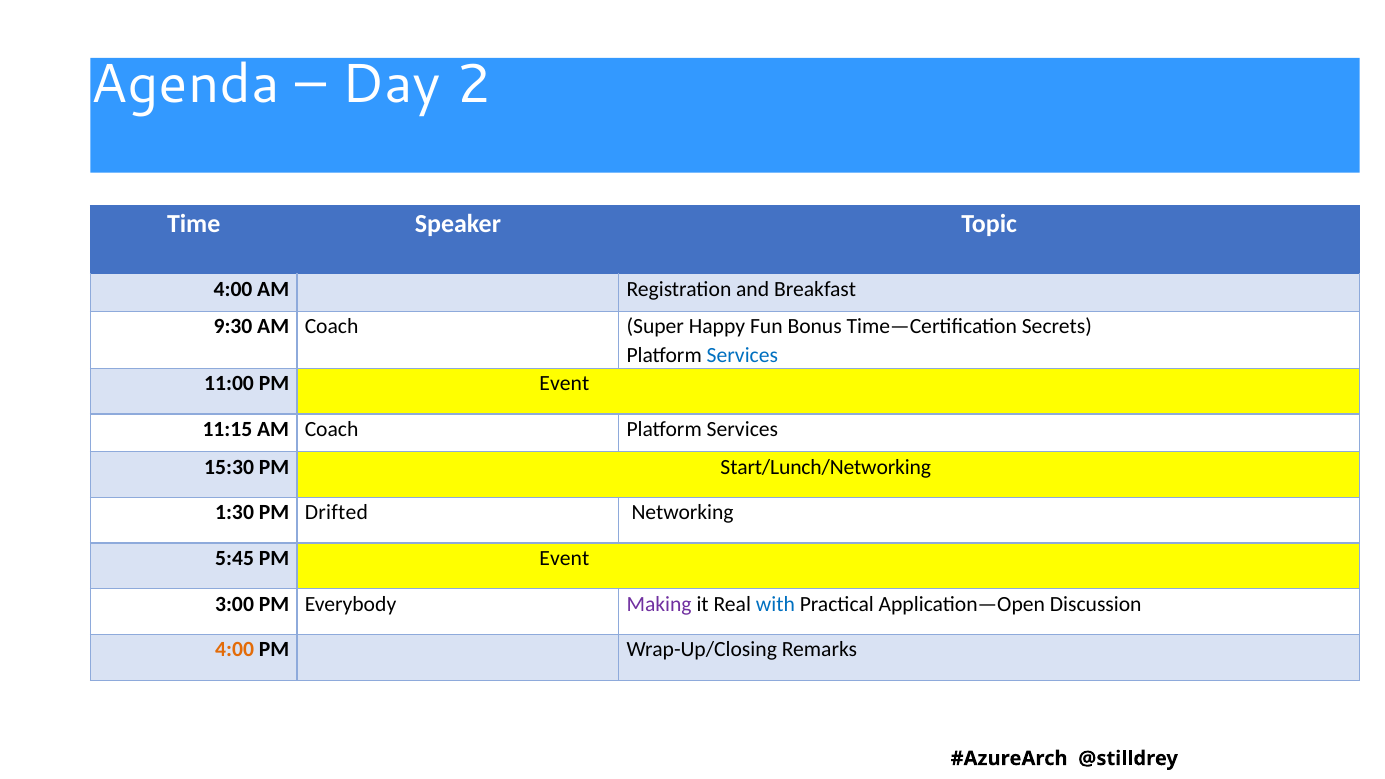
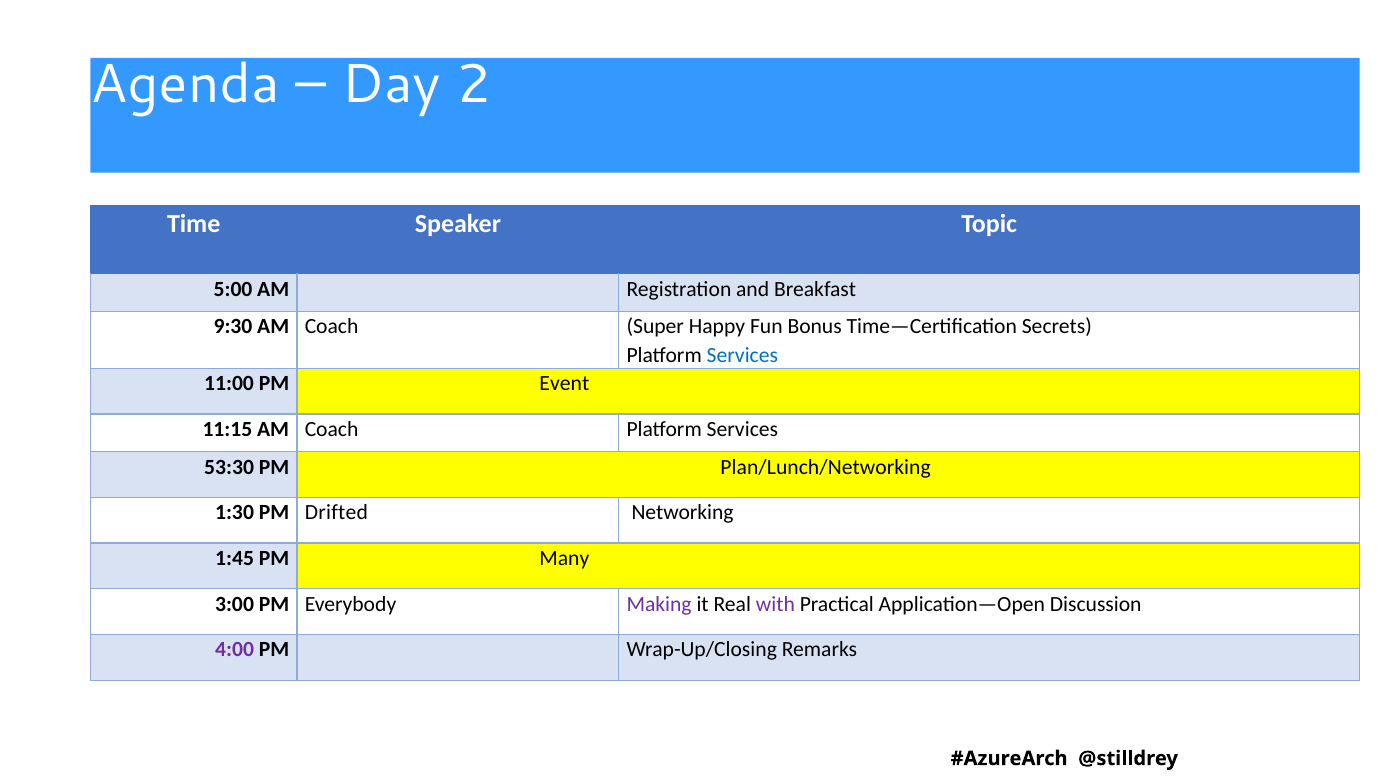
4:00 at (233, 289): 4:00 -> 5:00
15:30: 15:30 -> 53:30
Start/Lunch/Networking: Start/Lunch/Networking -> Plan/Lunch/Networking
5:45: 5:45 -> 1:45
Event at (564, 558): Event -> Many
with colour: blue -> purple
4:00 at (235, 650) colour: orange -> purple
